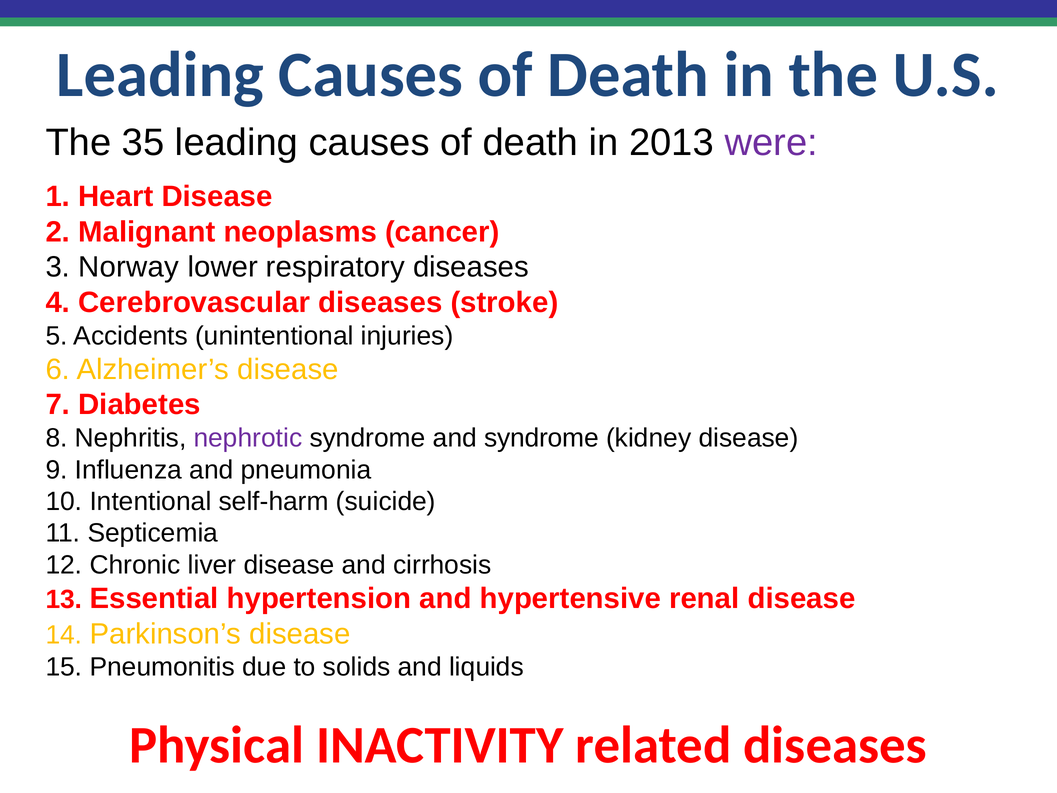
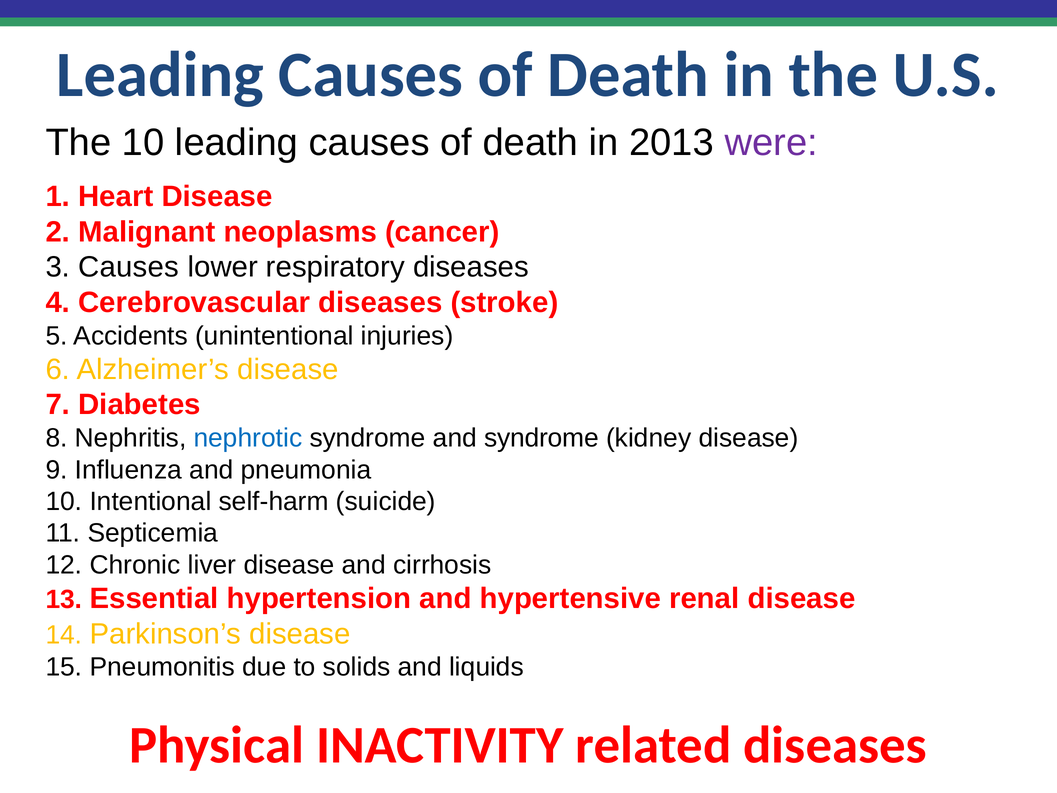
The 35: 35 -> 10
3 Norway: Norway -> Causes
nephrotic colour: purple -> blue
